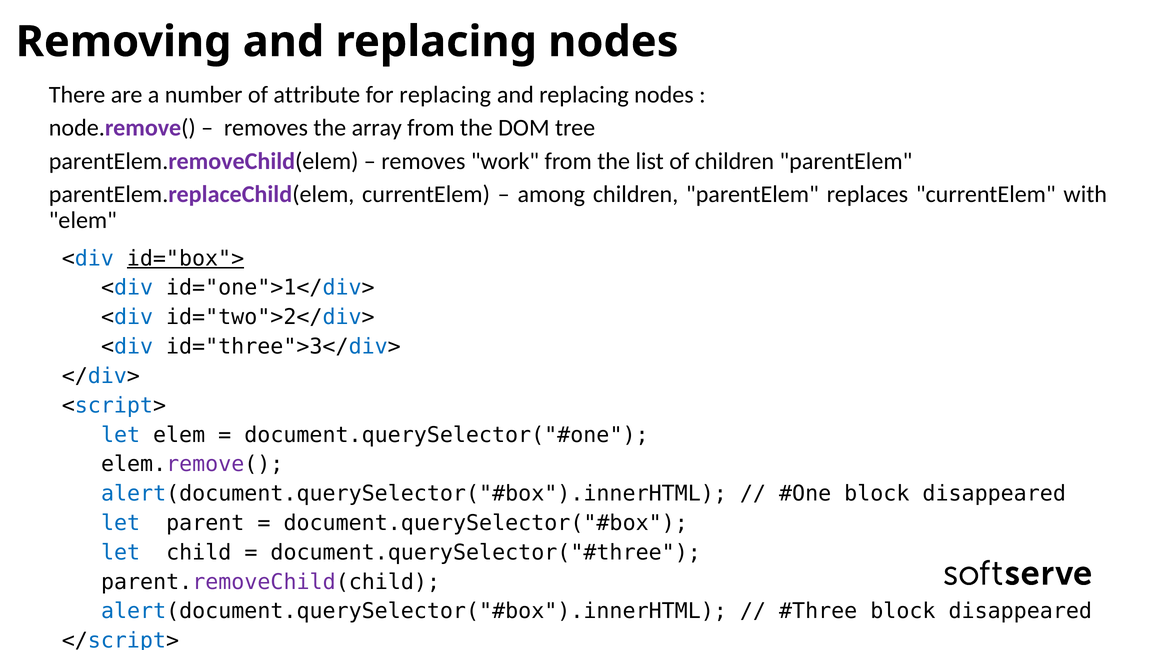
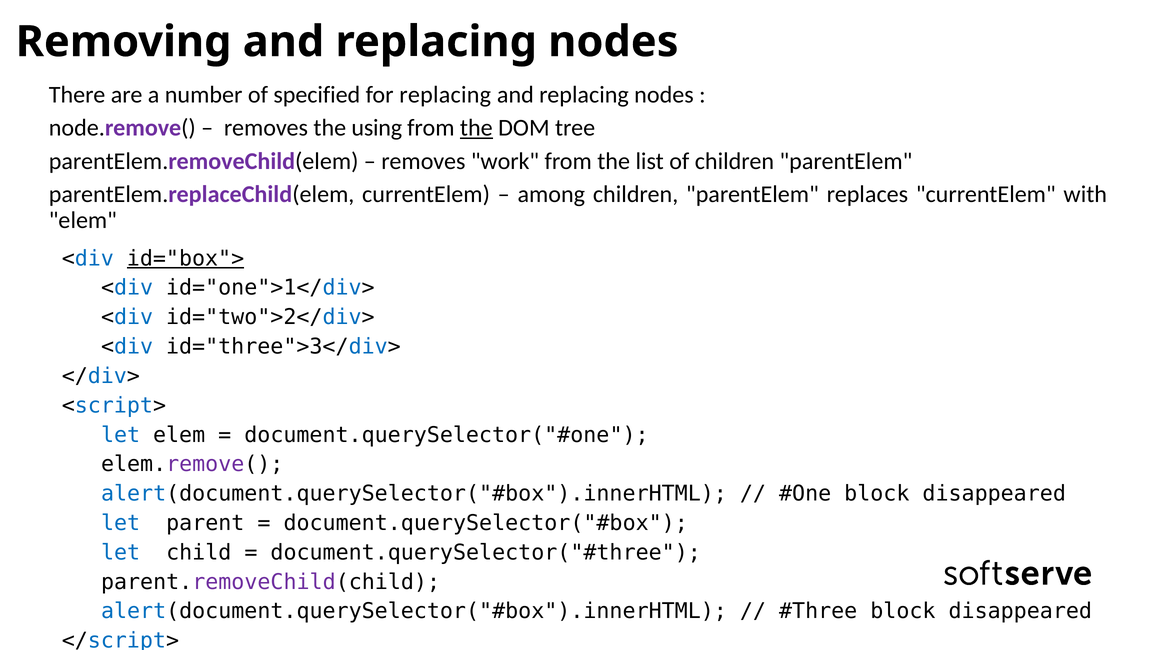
attribute: attribute -> specified
array: array -> using
the at (476, 128) underline: none -> present
